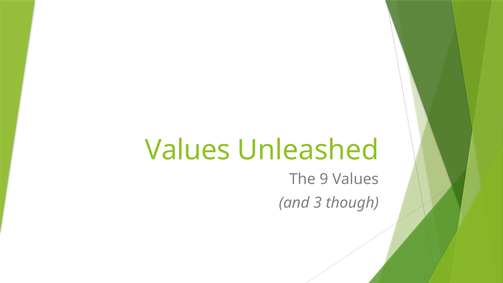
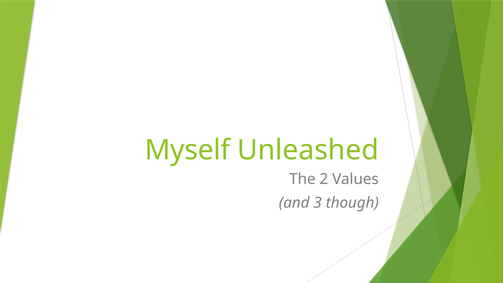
Values at (188, 150): Values -> Myself
9: 9 -> 2
